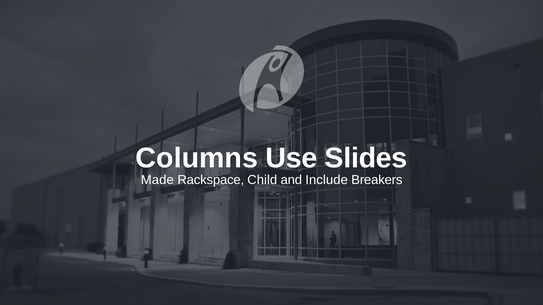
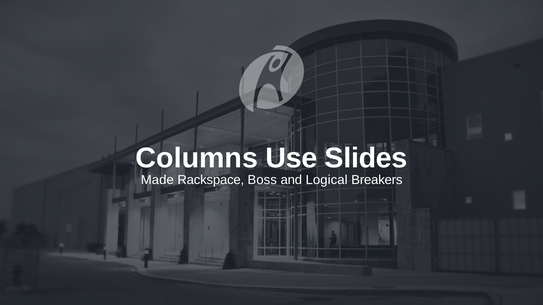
Child: Child -> Boss
Include: Include -> Logical
